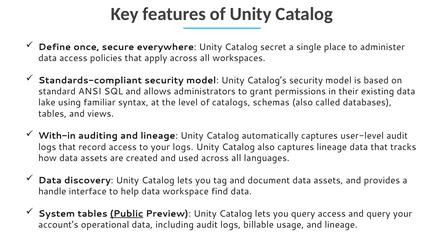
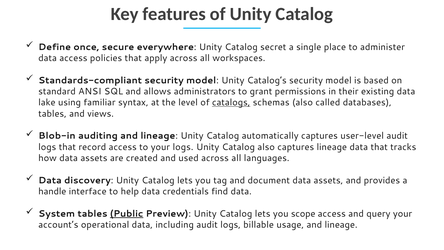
catalogs underline: none -> present
With-in: With-in -> Blob-in
workspace: workspace -> credentials
you query: query -> scope
